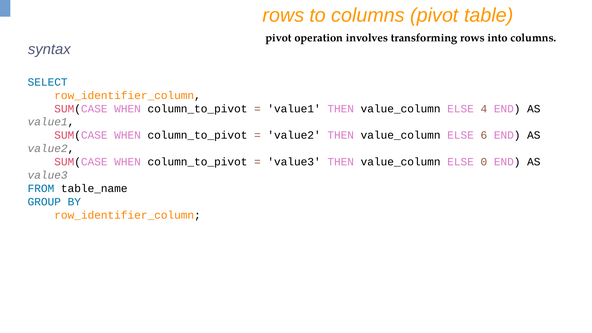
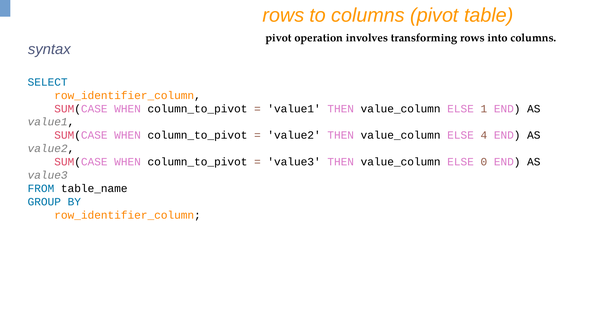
4: 4 -> 1
6: 6 -> 4
